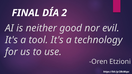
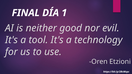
2: 2 -> 1
